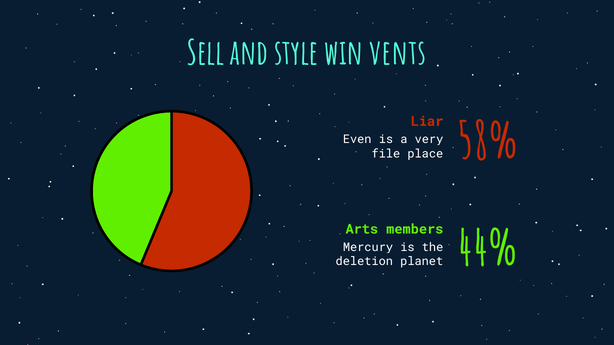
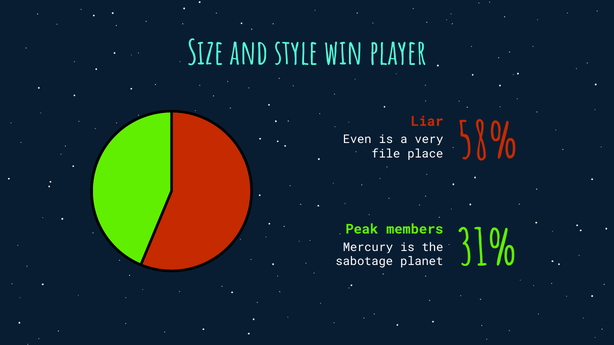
Sell: Sell -> Size
vents: vents -> player
Arts: Arts -> Peak
44%: 44% -> 31%
deletion: deletion -> sabotage
